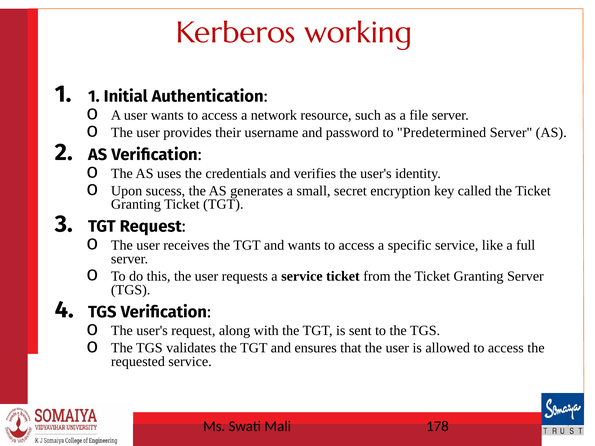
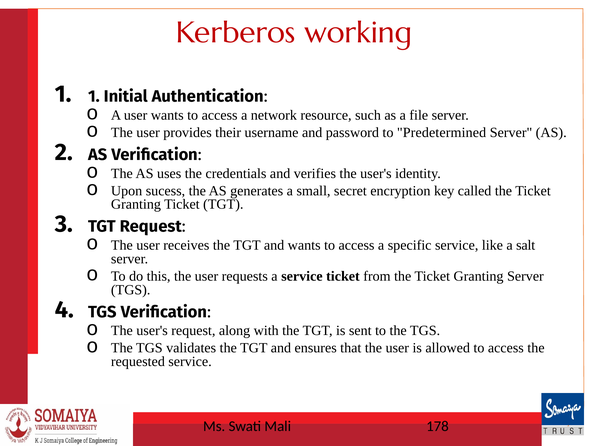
full: full -> salt
